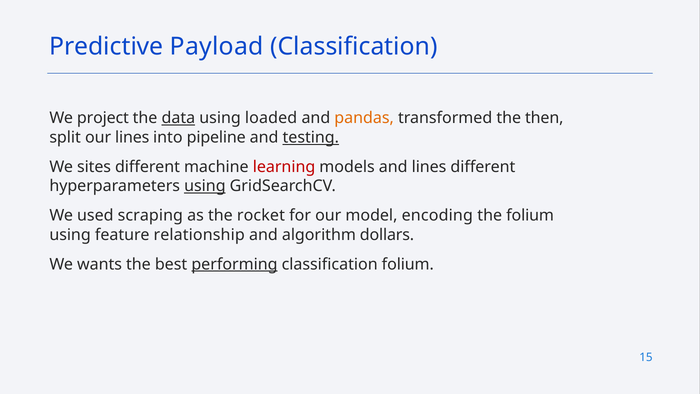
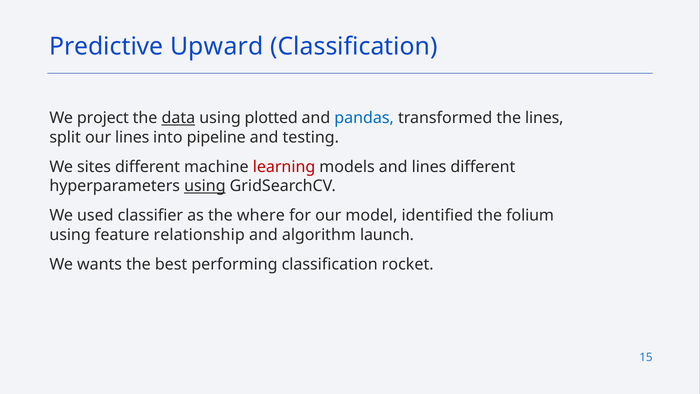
Payload: Payload -> Upward
loaded: loaded -> plotted
pandas colour: orange -> blue
the then: then -> lines
testing underline: present -> none
scraping: scraping -> classifier
rocket: rocket -> where
encoding: encoding -> identified
dollars: dollars -> launch
performing underline: present -> none
classification folium: folium -> rocket
